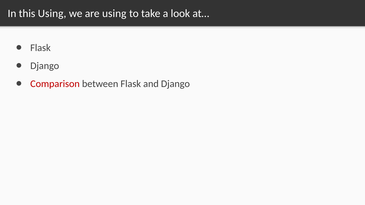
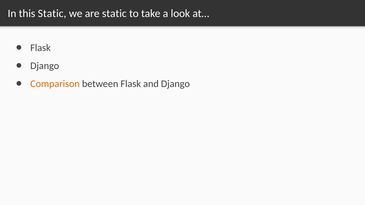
this Using: Using -> Static
are using: using -> static
Comparison colour: red -> orange
